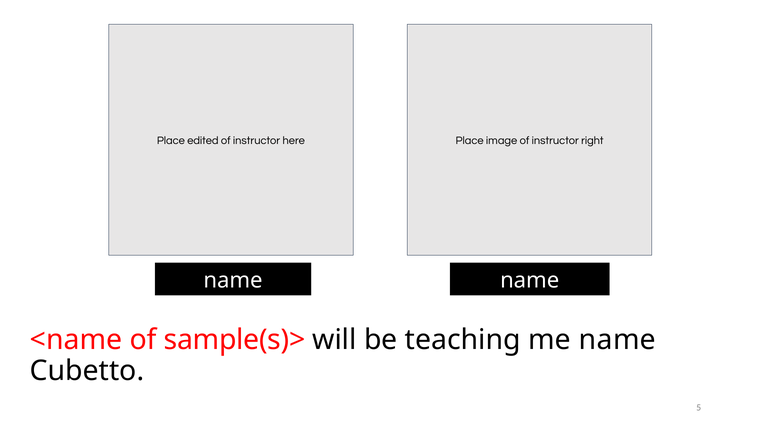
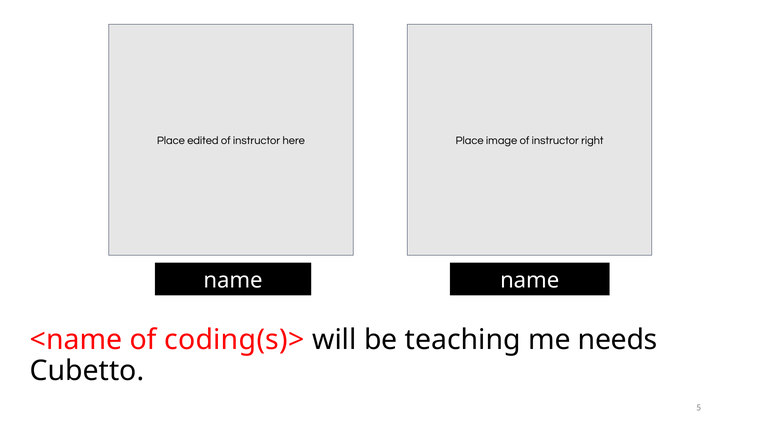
sample(s)>: sample(s)> -> coding(s)>
me name: name -> needs
